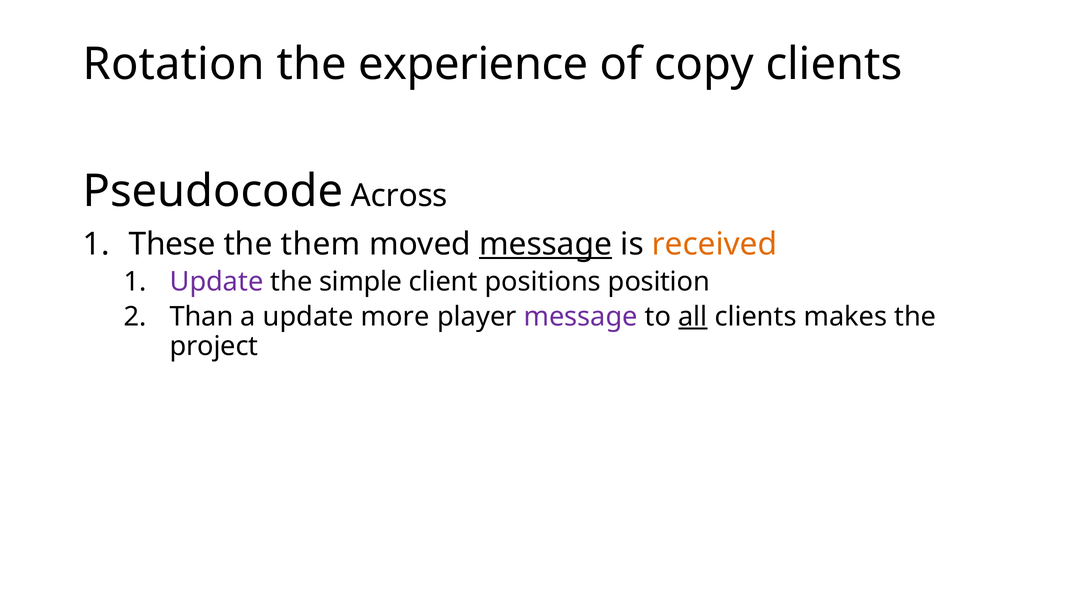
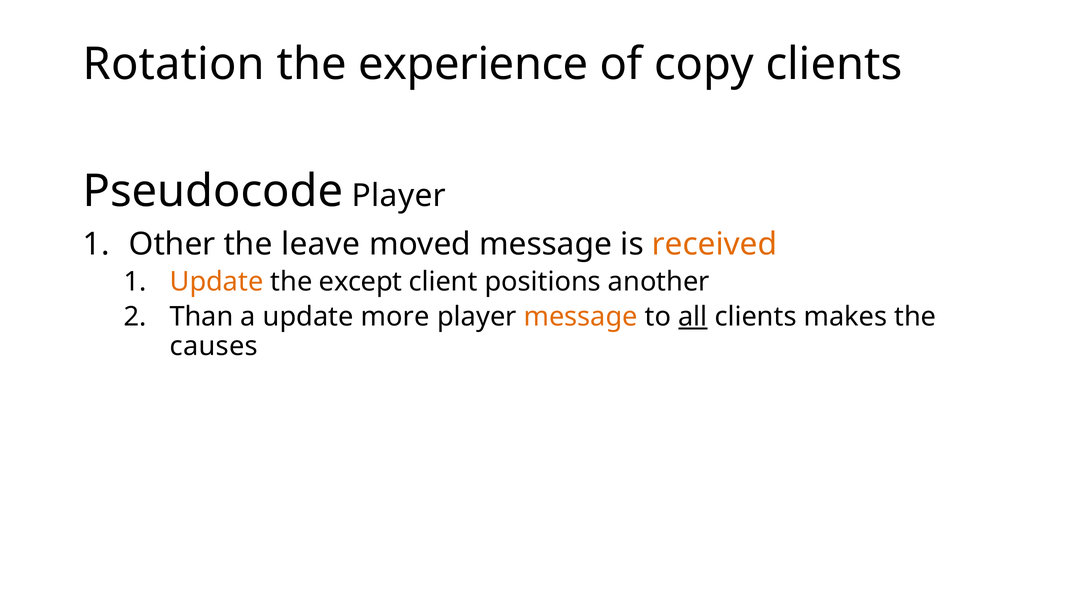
Pseudocode Across: Across -> Player
These: These -> Other
them: them -> leave
message at (546, 244) underline: present -> none
Update at (217, 282) colour: purple -> orange
simple: simple -> except
position: position -> another
message at (581, 317) colour: purple -> orange
project: project -> causes
